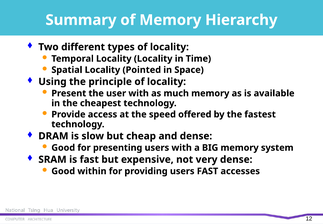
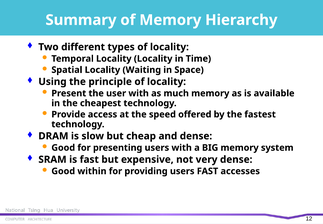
Pointed: Pointed -> Waiting
